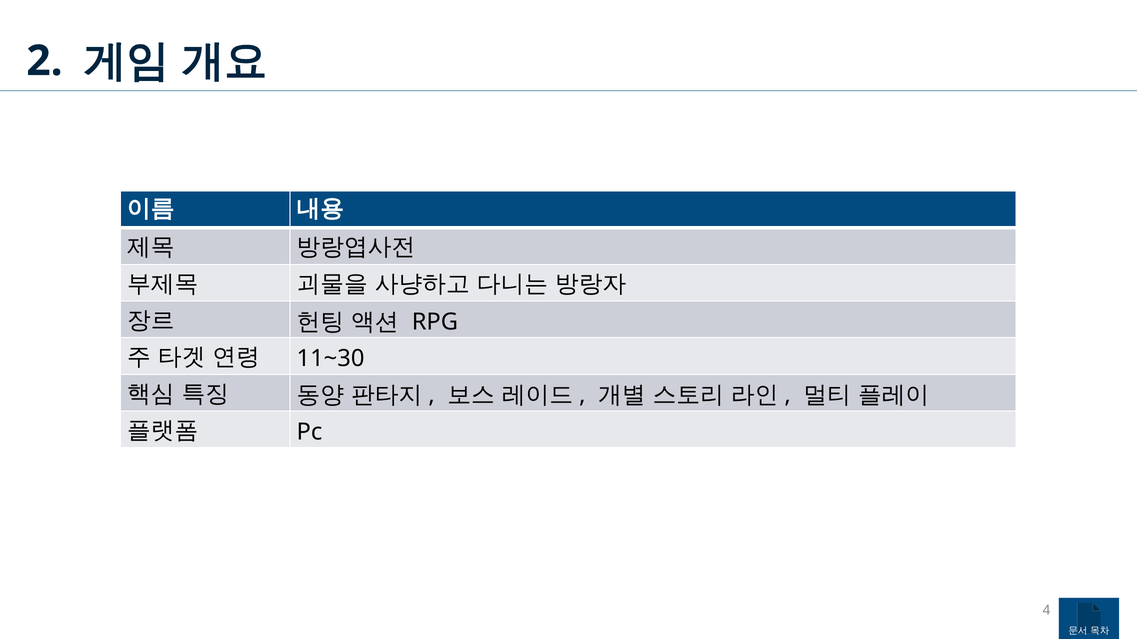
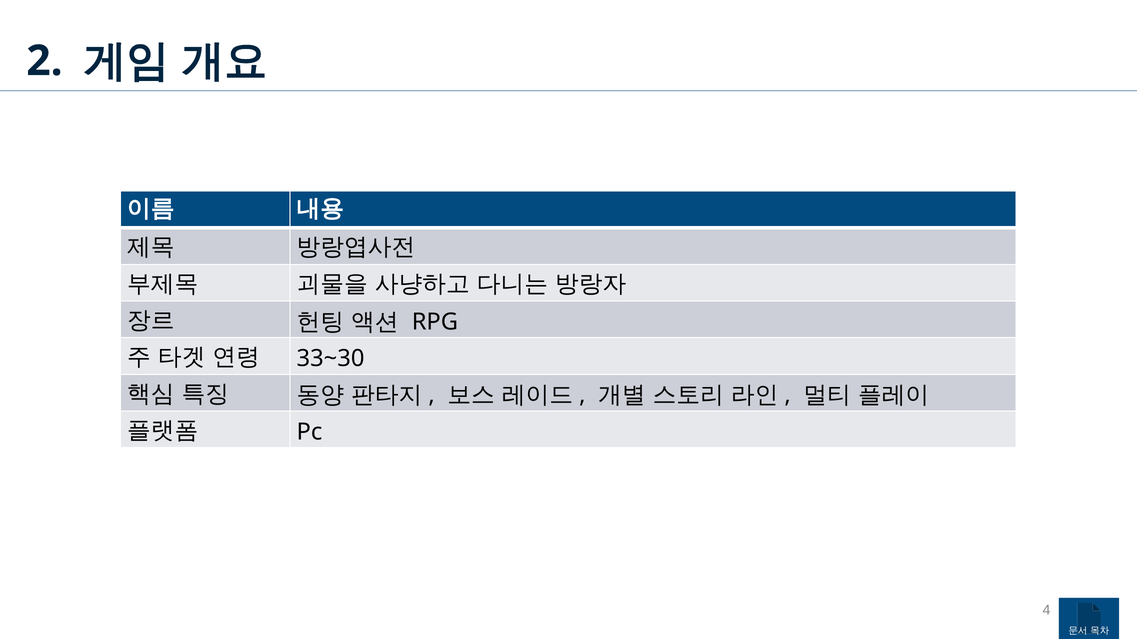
11~30: 11~30 -> 33~30
